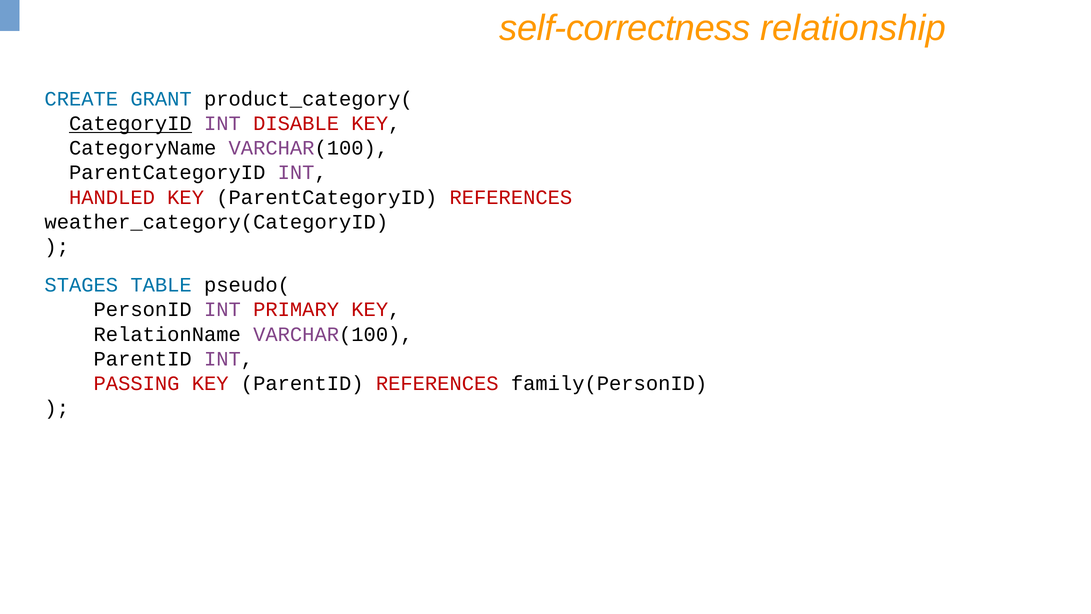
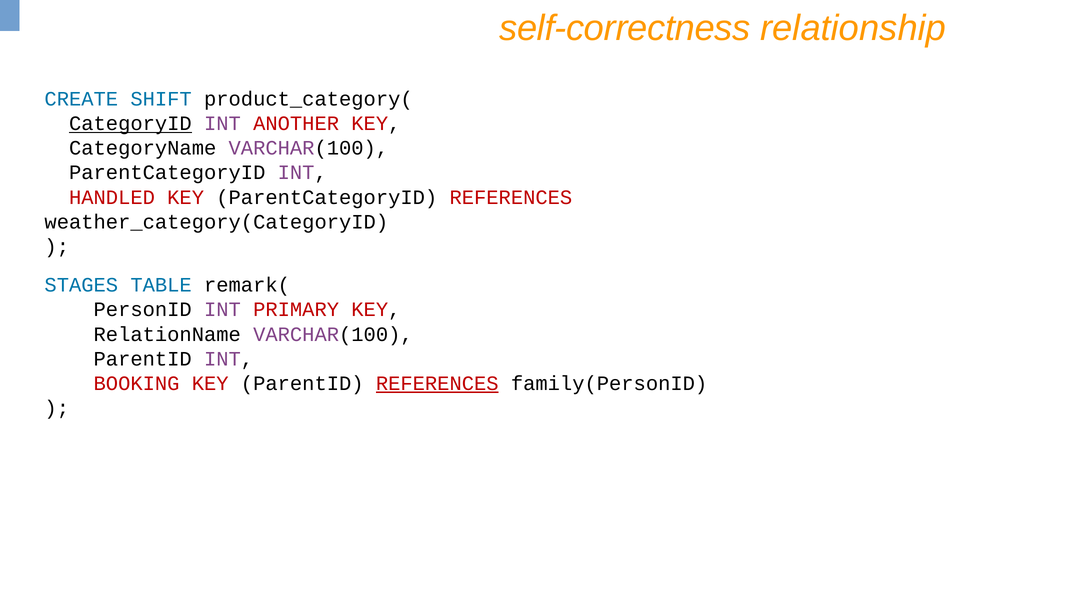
GRANT: GRANT -> SHIFT
DISABLE: DISABLE -> ANOTHER
pseudo(: pseudo( -> remark(
PASSING: PASSING -> BOOKING
REFERENCES at (437, 383) underline: none -> present
